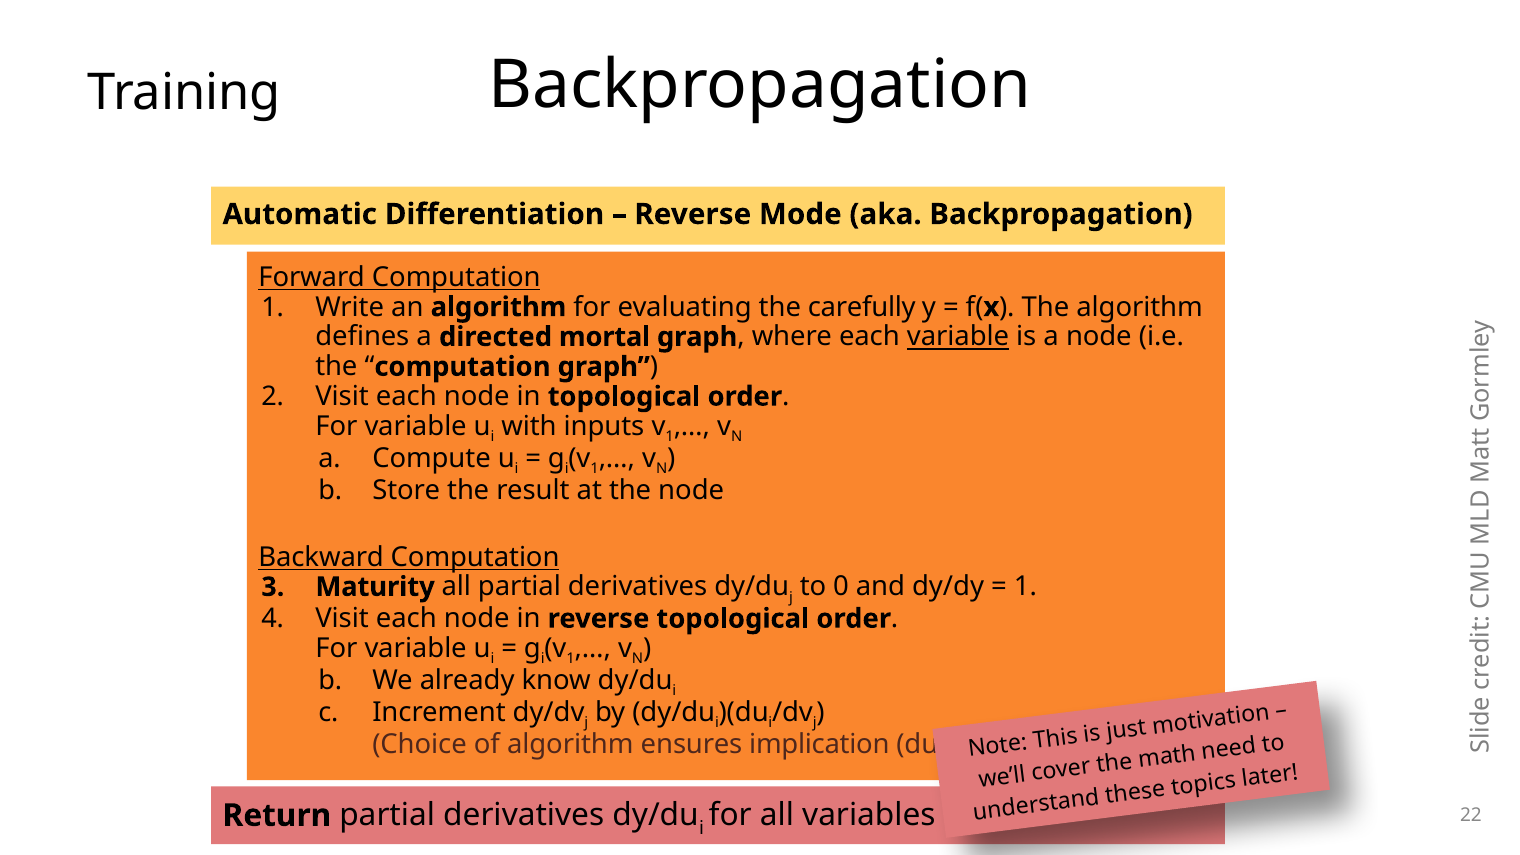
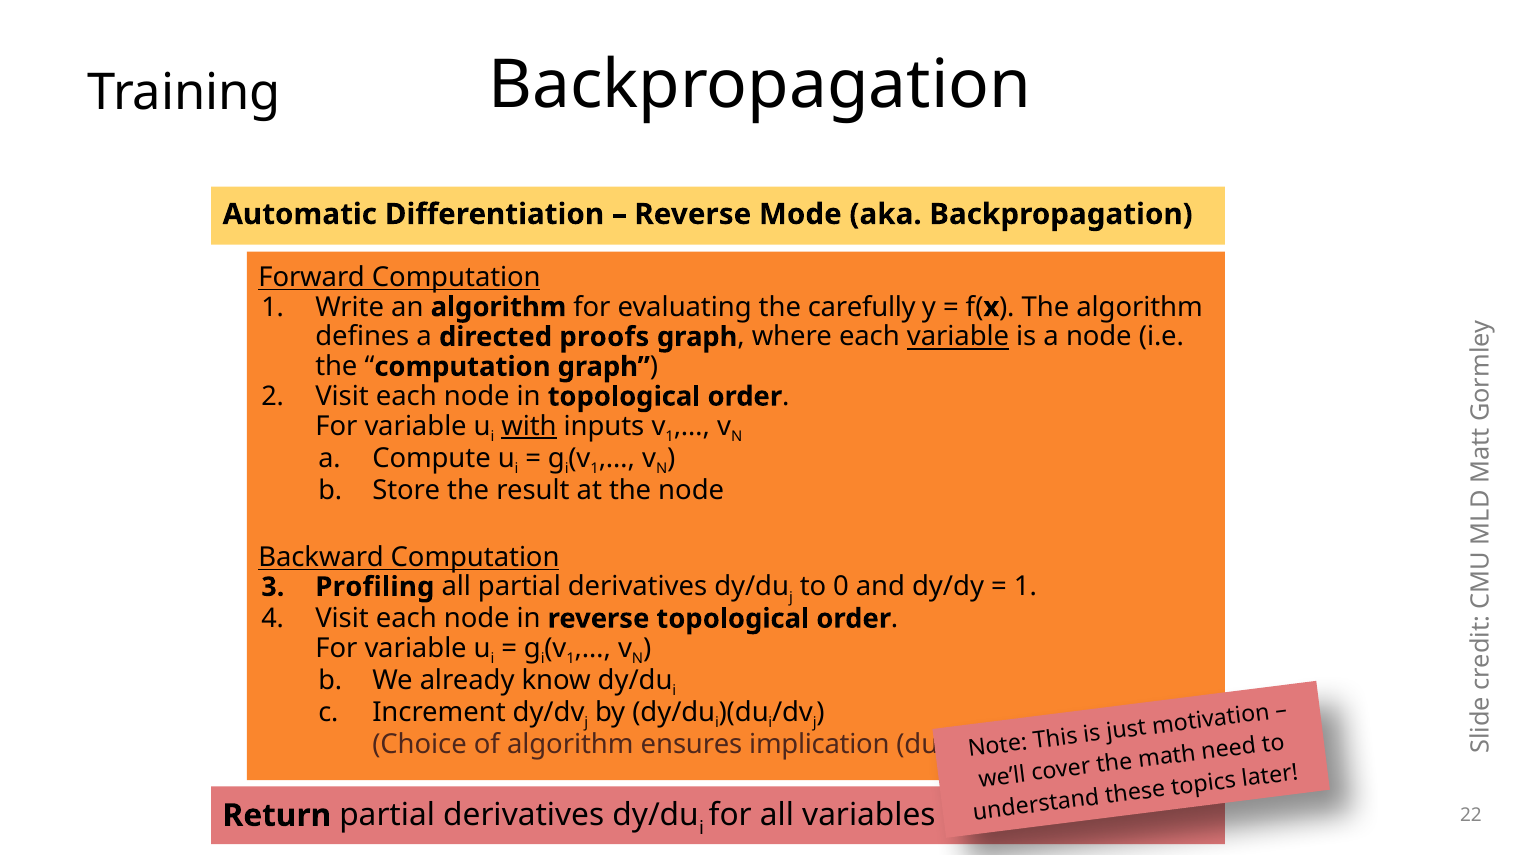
mortal: mortal -> proofs
with underline: none -> present
Maturity: Maturity -> Profiling
